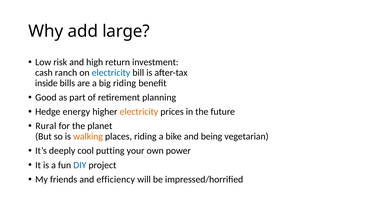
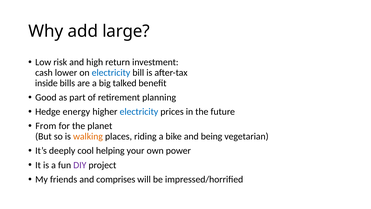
ranch: ranch -> lower
big riding: riding -> talked
electricity at (139, 112) colour: orange -> blue
Rural: Rural -> From
putting: putting -> helping
DIY colour: blue -> purple
efficiency: efficiency -> comprises
